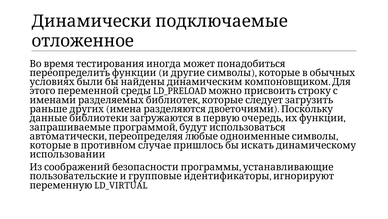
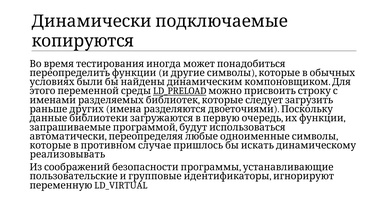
отложенное: отложенное -> копируются
LD_PRELOAD underline: none -> present
использовании: использовании -> реализовывать
